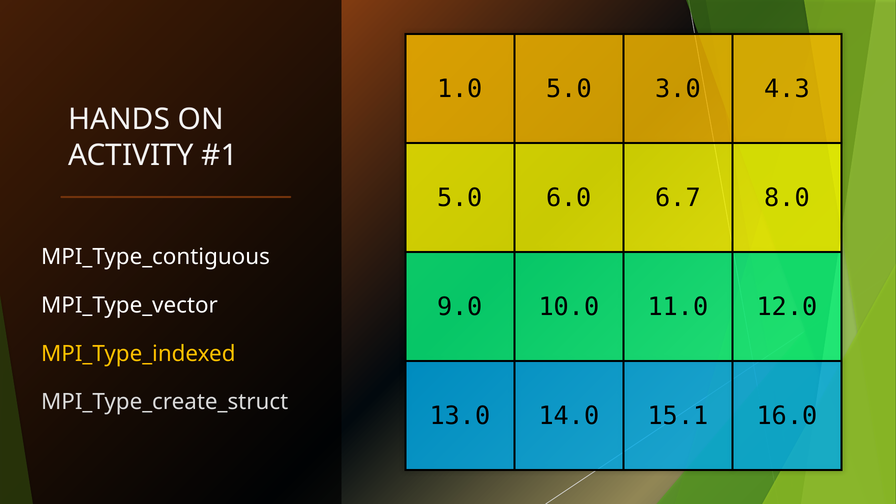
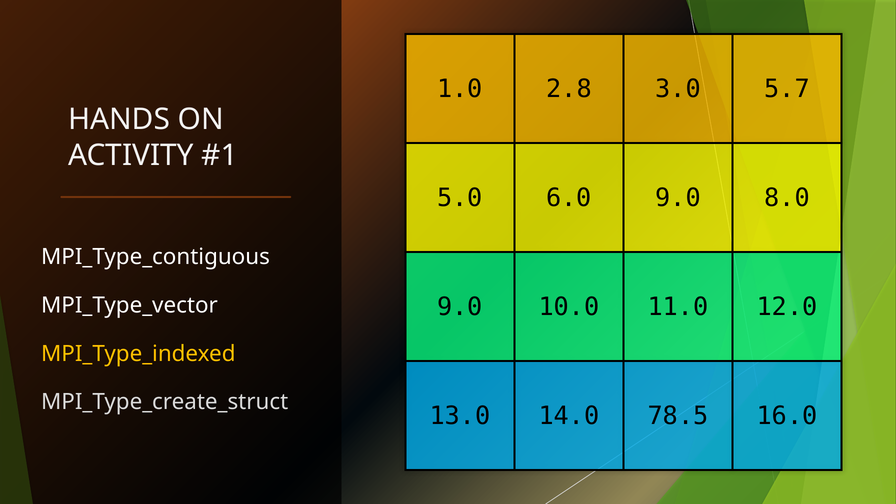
1.0 5.0: 5.0 -> 2.8
4.3: 4.3 -> 5.7
6.0 6.7: 6.7 -> 9.0
15.1: 15.1 -> 78.5
